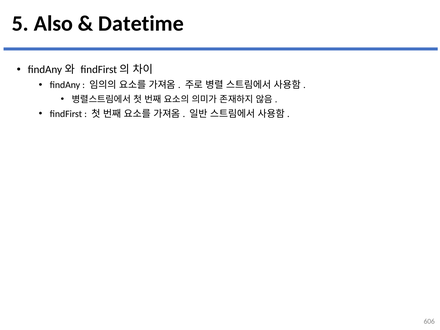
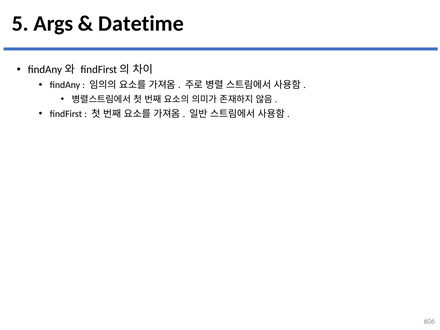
Also: Also -> Args
